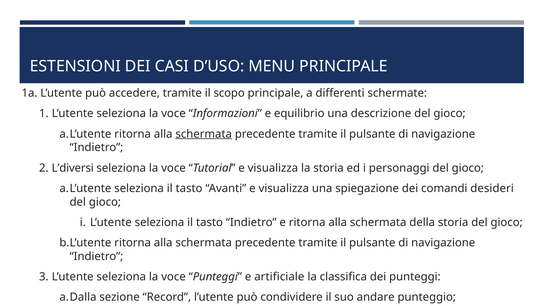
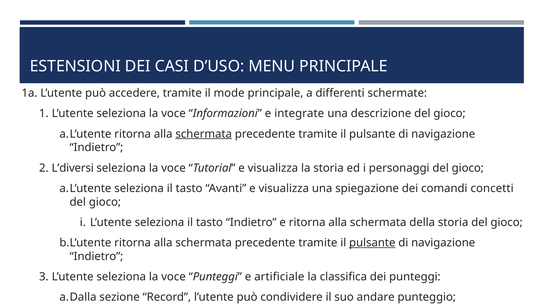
scopo: scopo -> mode
equilibrio: equilibrio -> integrate
desideri: desideri -> concetti
pulsante at (372, 243) underline: none -> present
